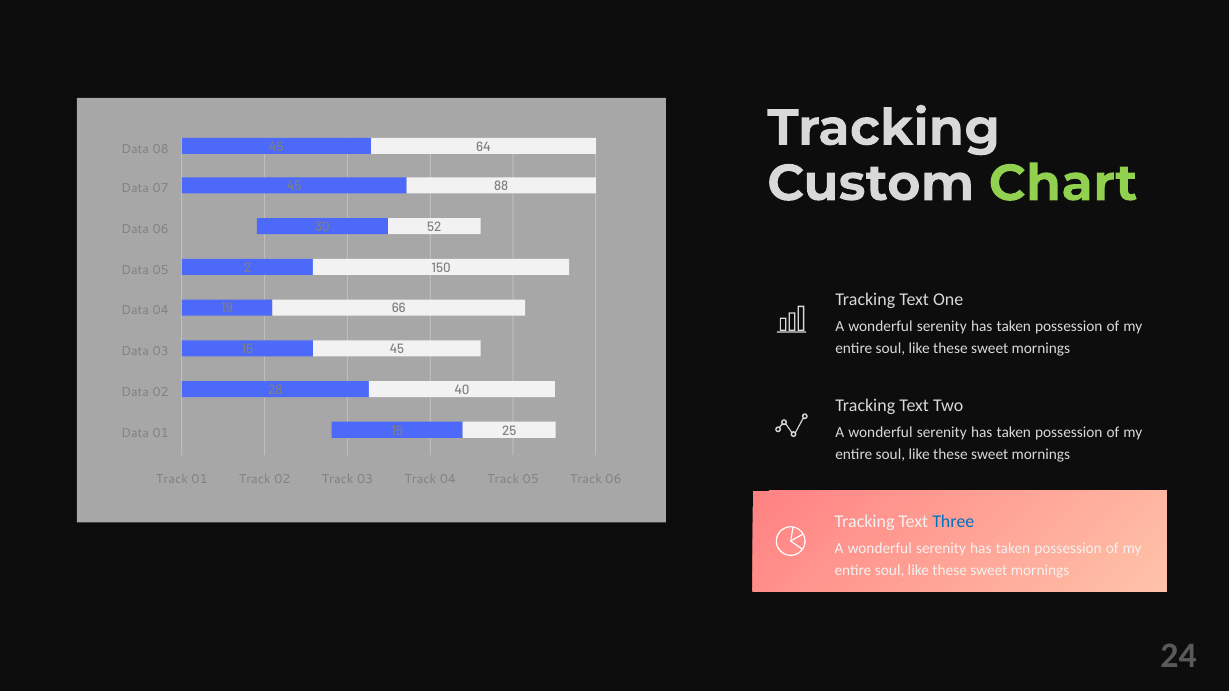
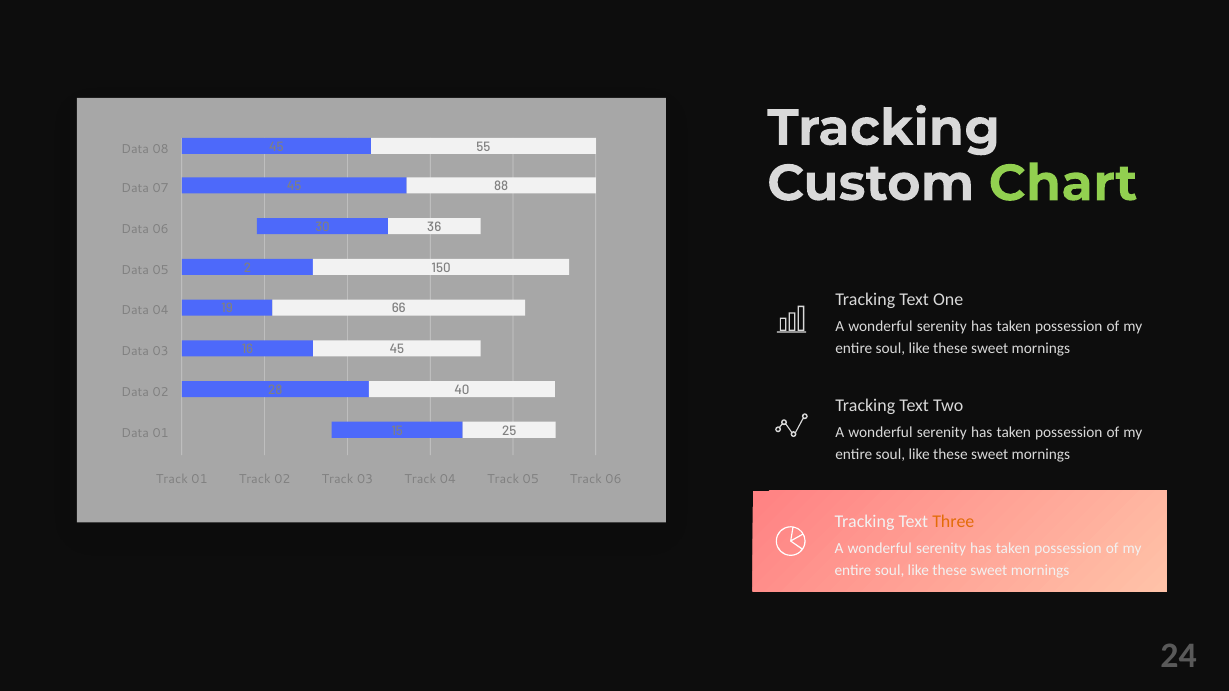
64: 64 -> 55
52: 52 -> 36
Three colour: blue -> orange
